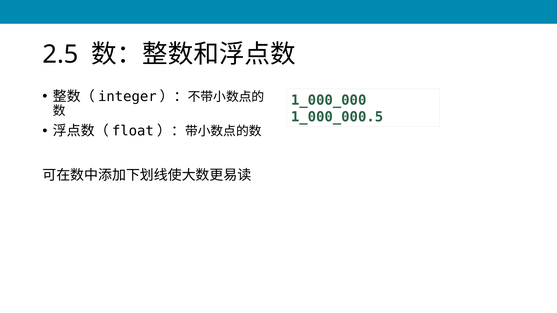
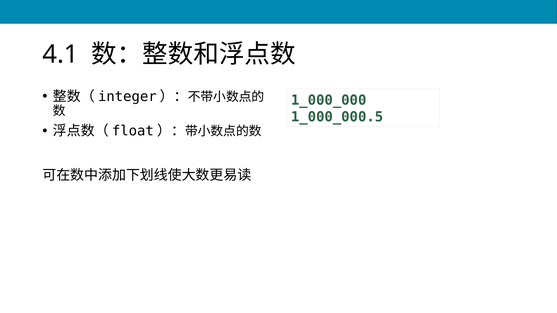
2.5: 2.5 -> 4.1
